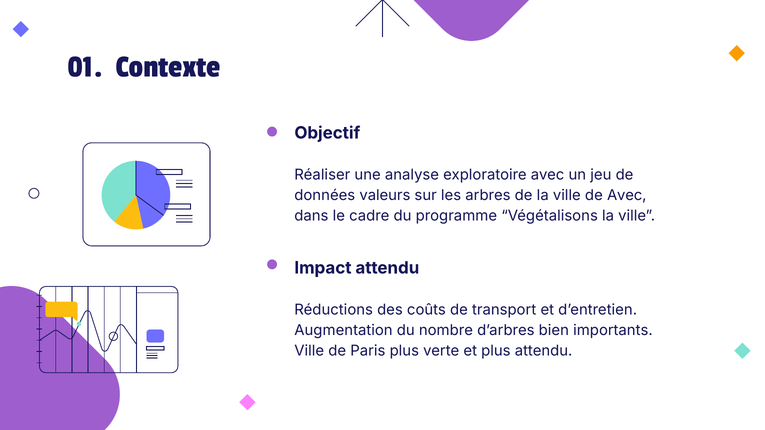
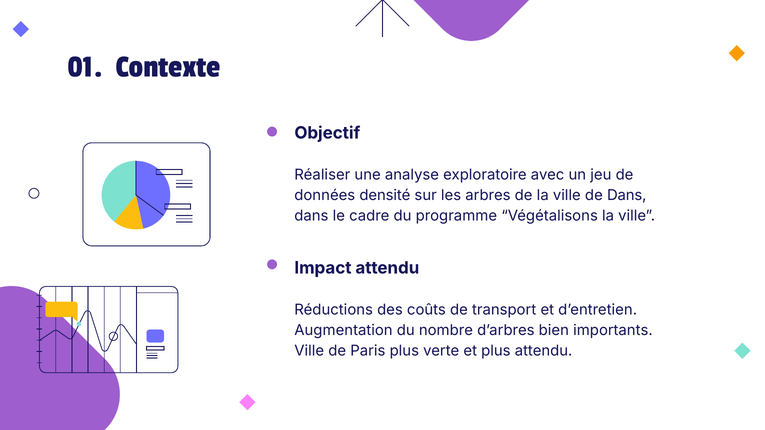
valeurs: valeurs -> densité
de Avec: Avec -> Dans
